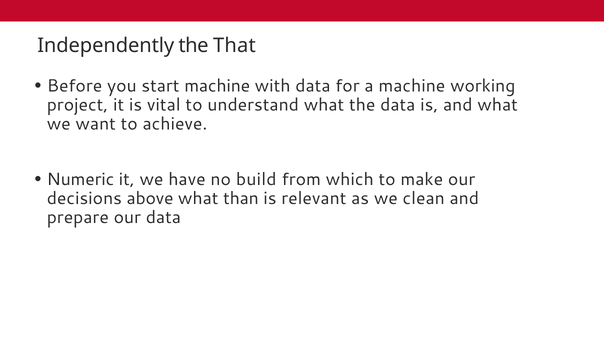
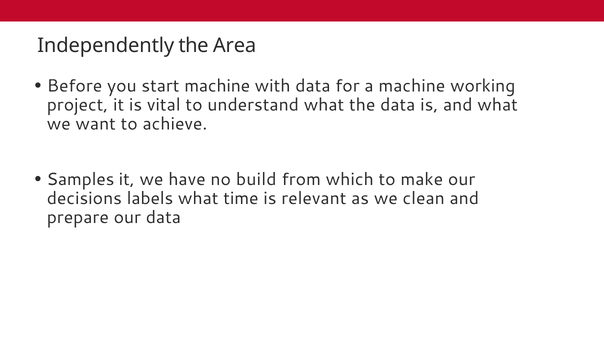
That: That -> Area
Numeric: Numeric -> Samples
above: above -> labels
than: than -> time
